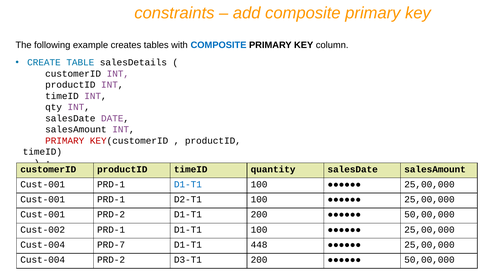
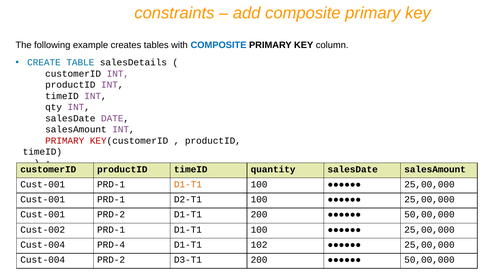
D1-T1 at (188, 185) colour: blue -> orange
PRD-7: PRD-7 -> PRD-4
448: 448 -> 102
